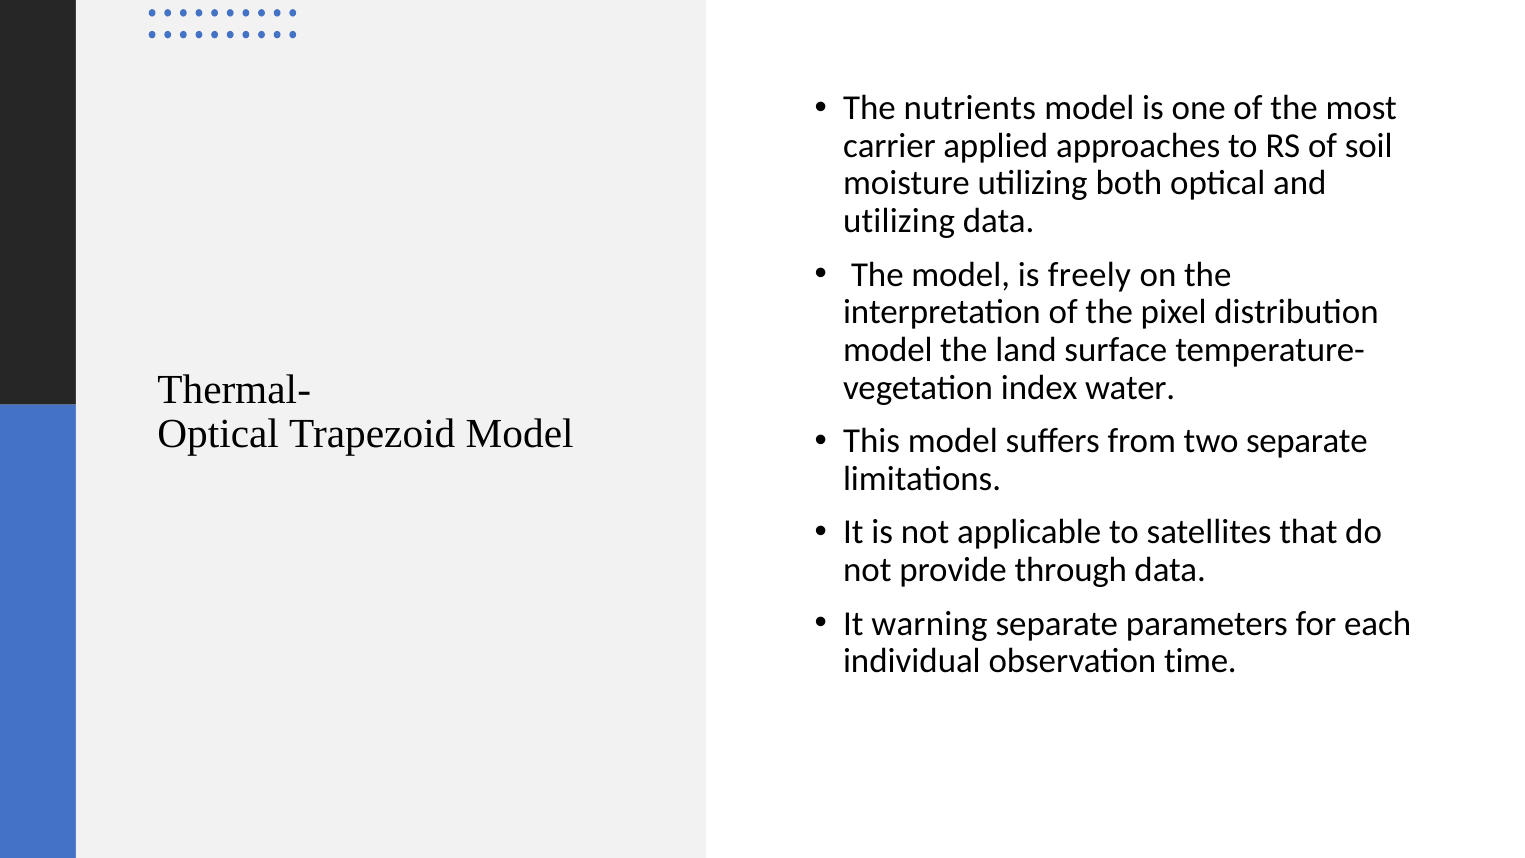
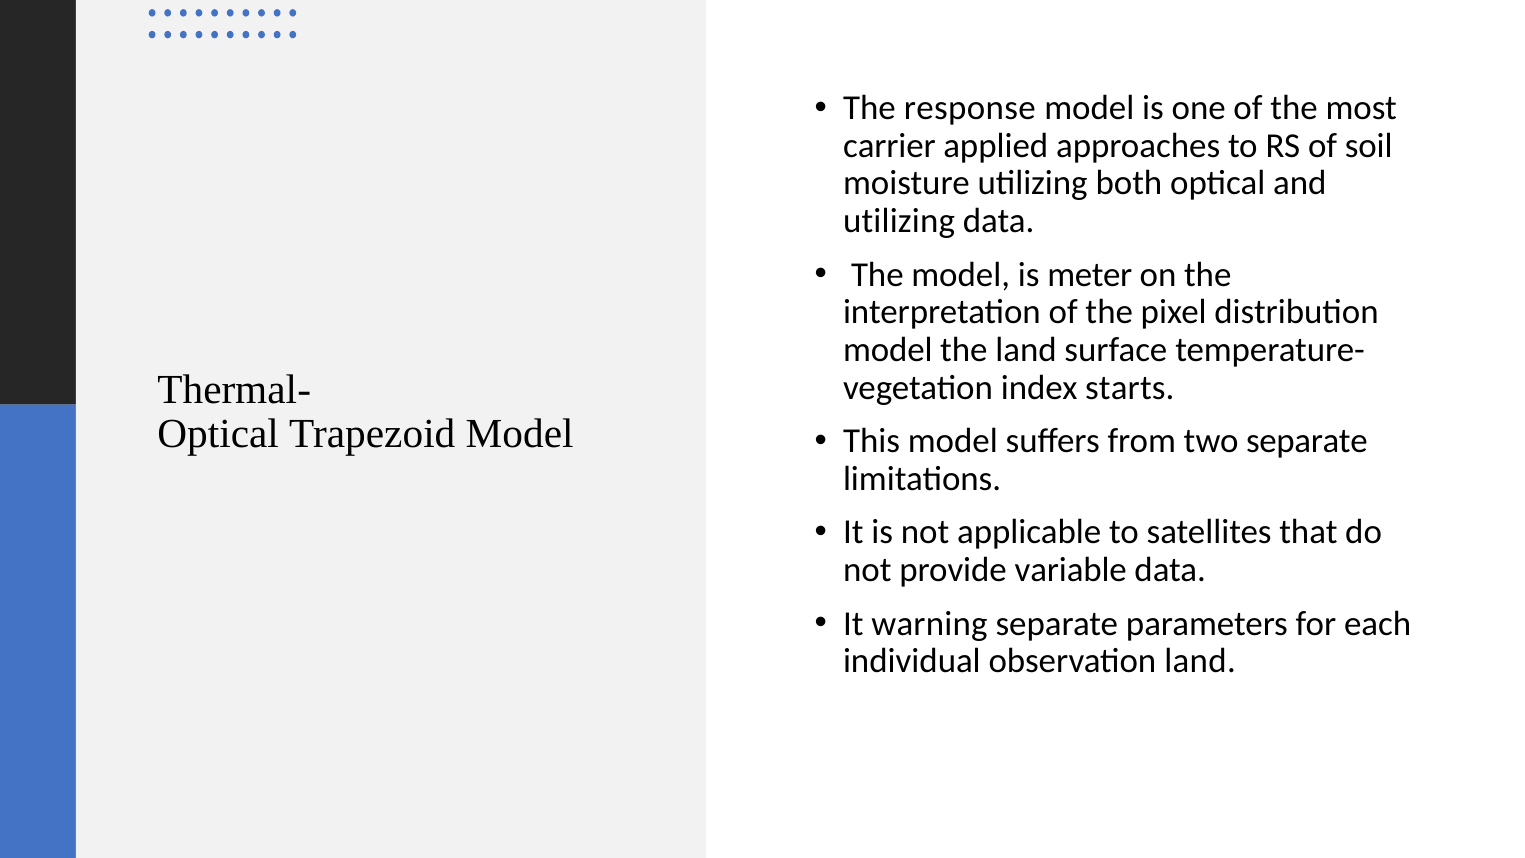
nutrients: nutrients -> response
freely: freely -> meter
water: water -> starts
through: through -> variable
observation time: time -> land
